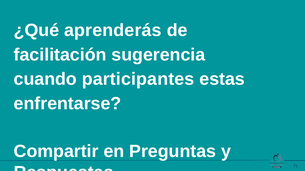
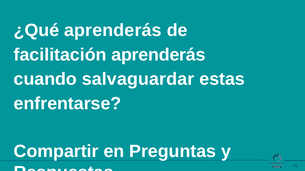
facilitación sugerencia: sugerencia -> aprenderás
participantes: participantes -> salvaguardar
